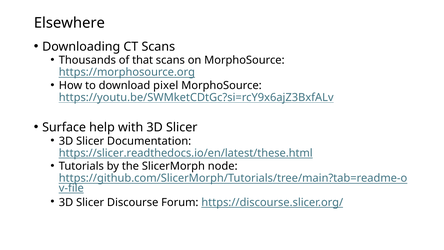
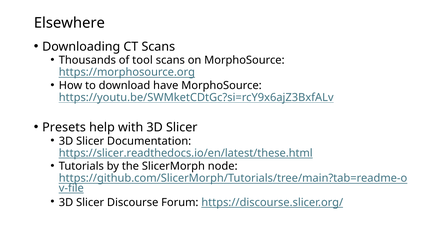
that: that -> tool
pixel: pixel -> have
Surface: Surface -> Presets
